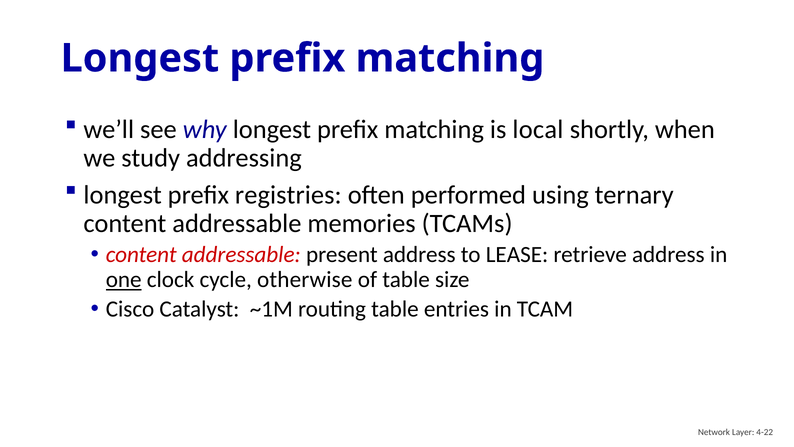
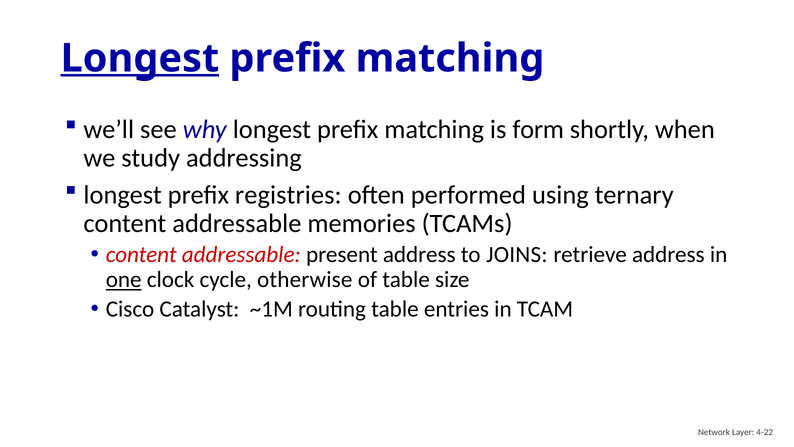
Longest at (140, 58) underline: none -> present
local: local -> form
LEASE: LEASE -> JOINS
